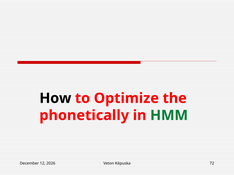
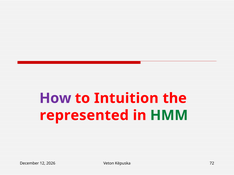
How colour: black -> purple
Optimize: Optimize -> Intuition
phonetically: phonetically -> represented
